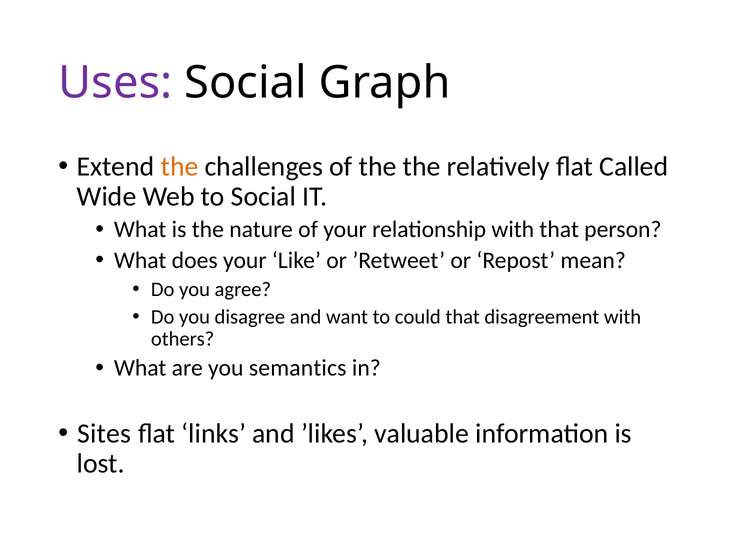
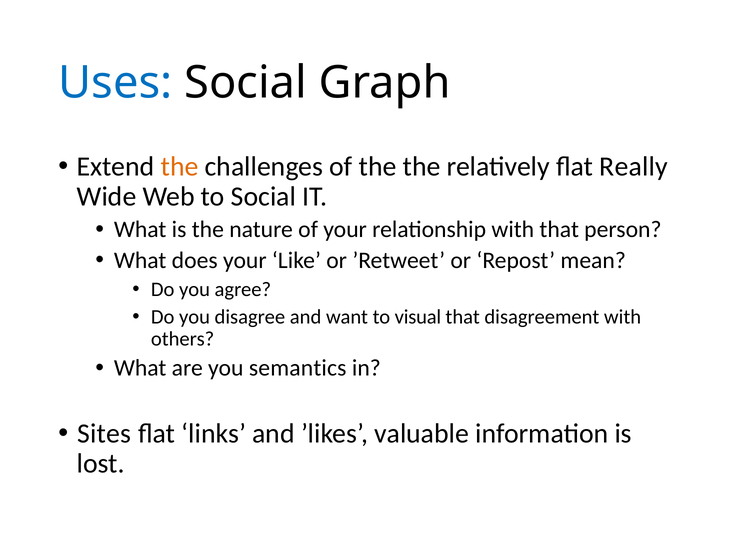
Uses colour: purple -> blue
Called: Called -> Really
could: could -> visual
